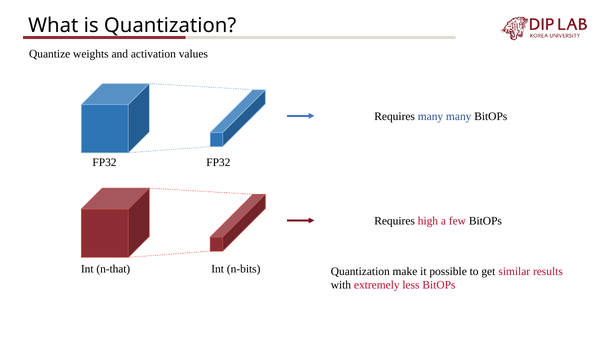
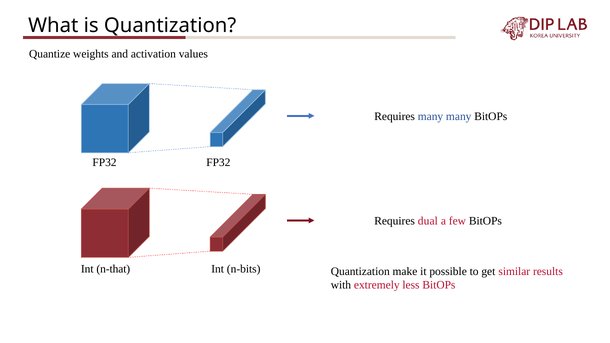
high: high -> dual
